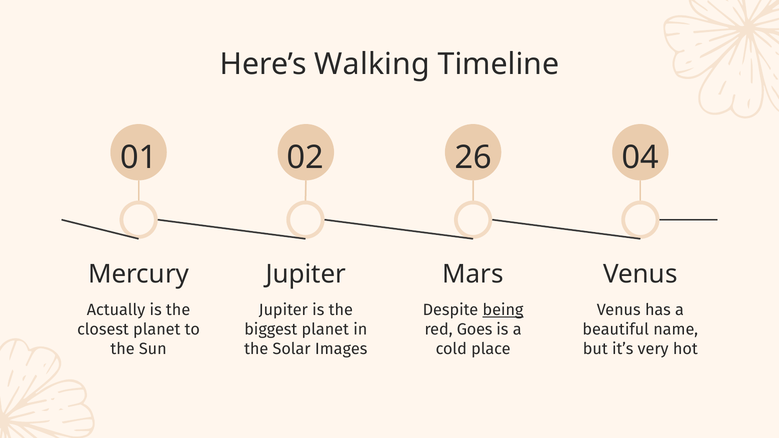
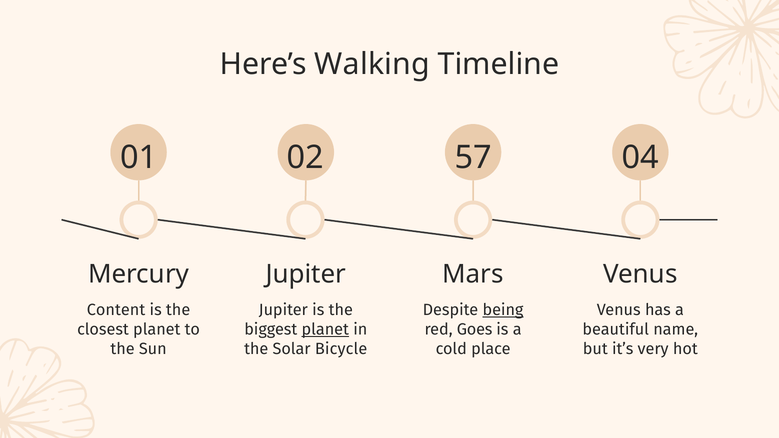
26: 26 -> 57
Actually: Actually -> Content
planet at (325, 330) underline: none -> present
Images: Images -> Bicycle
